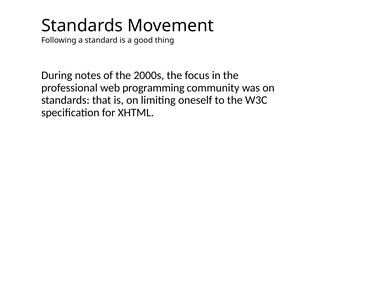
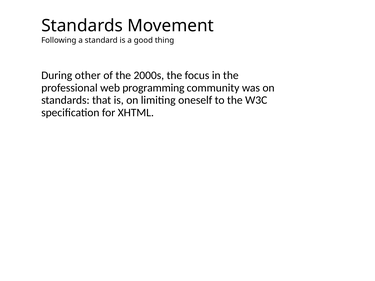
notes: notes -> other
